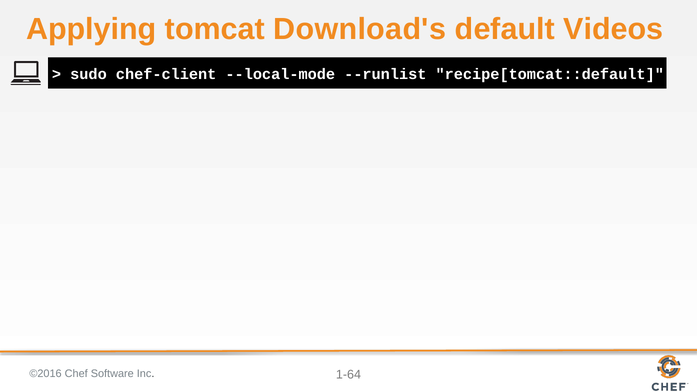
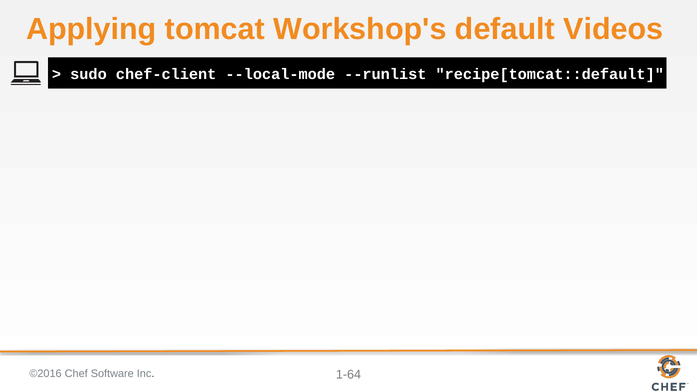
Download's: Download's -> Workshop's
